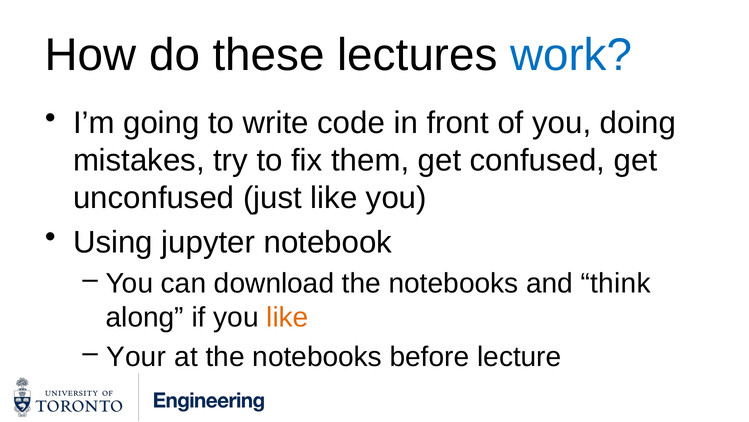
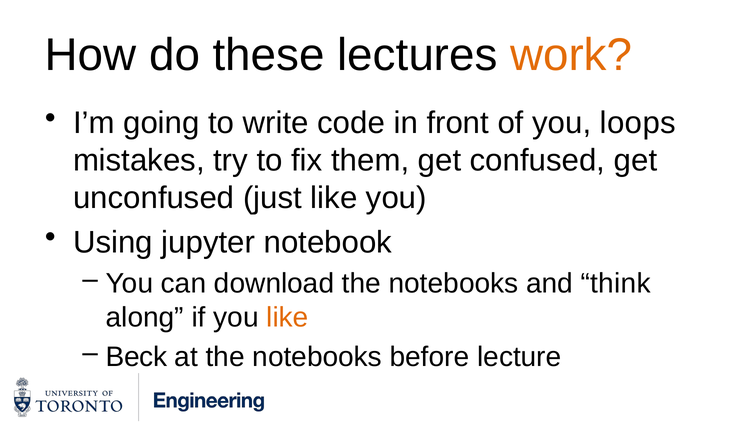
work colour: blue -> orange
doing: doing -> loops
Your: Your -> Beck
